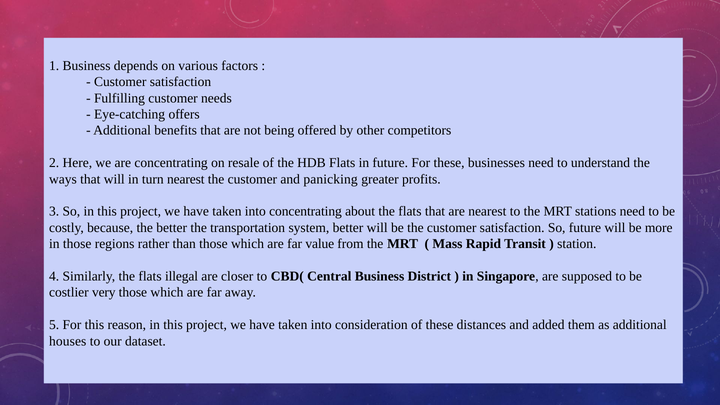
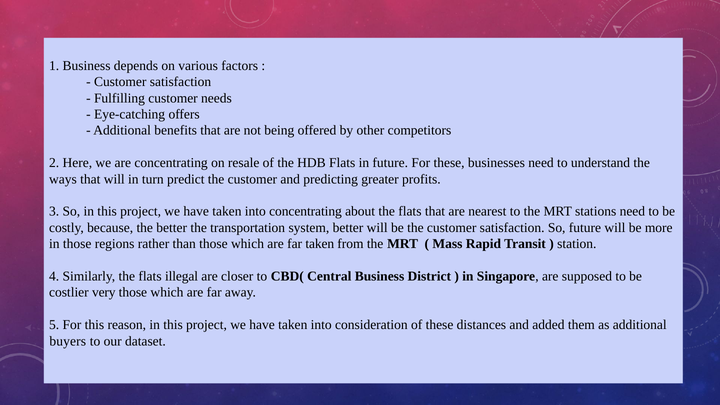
turn nearest: nearest -> predict
panicking: panicking -> predicting
far value: value -> taken
houses: houses -> buyers
